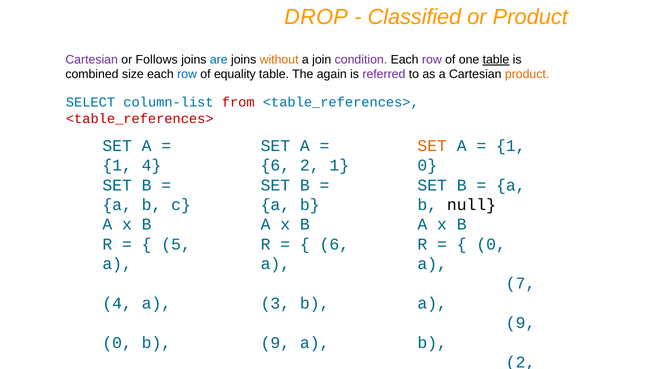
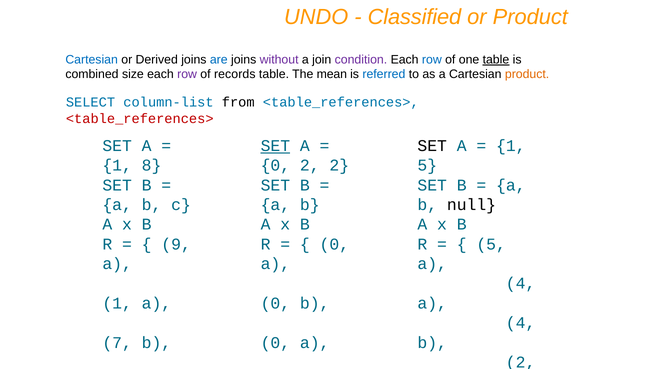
DROP: DROP -> UNDO
Cartesian at (92, 60) colour: purple -> blue
Follows: Follows -> Derived
without colour: orange -> purple
row at (432, 60) colour: purple -> blue
row at (187, 74) colour: blue -> purple
equality: equality -> records
again: again -> mean
referred colour: purple -> blue
from colour: red -> black
SET at (275, 146) underline: none -> present
SET at (432, 146) colour: orange -> black
1 4: 4 -> 8
6 at (275, 165): 6 -> 0
2 1: 1 -> 2
0 at (427, 165): 0 -> 5
5: 5 -> 9
6 at (334, 244): 6 -> 0
0 at (491, 244): 0 -> 5
7 at (521, 283): 7 -> 4
4 at (117, 303): 4 -> 1
3 at (275, 303): 3 -> 0
9 at (521, 322): 9 -> 4
0 at (117, 342): 0 -> 7
9 at (275, 342): 9 -> 0
